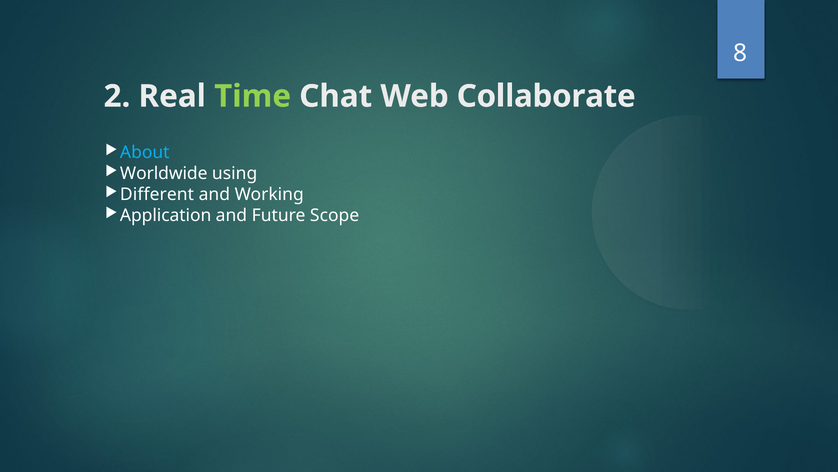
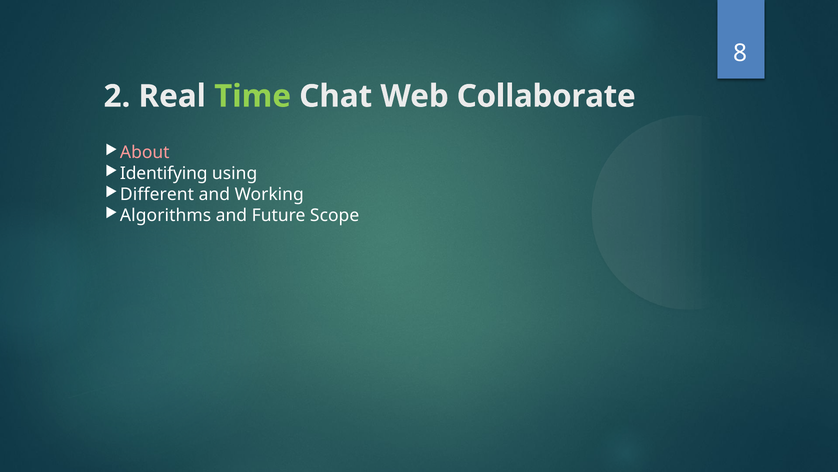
About colour: light blue -> pink
Worldwide: Worldwide -> Identifying
Application: Application -> Algorithms
